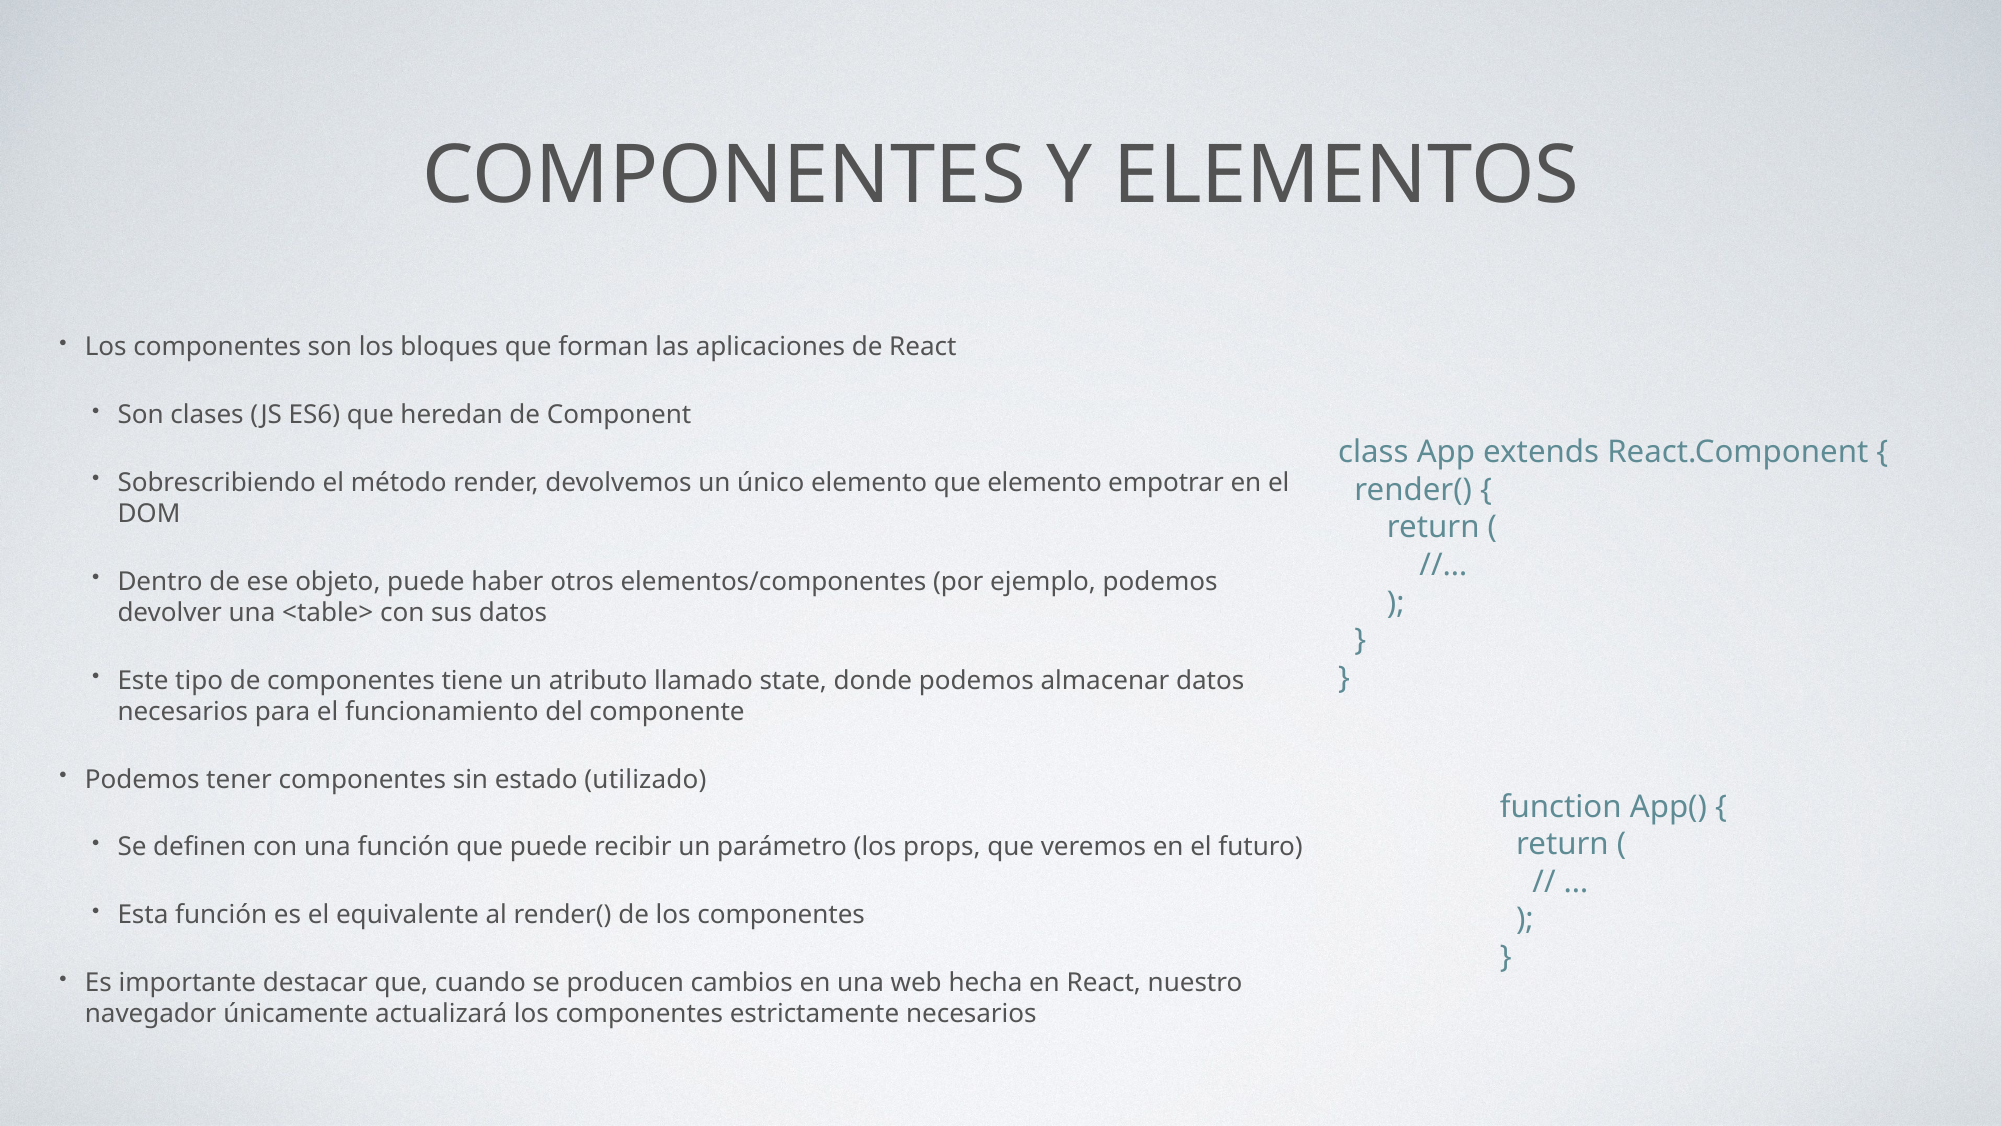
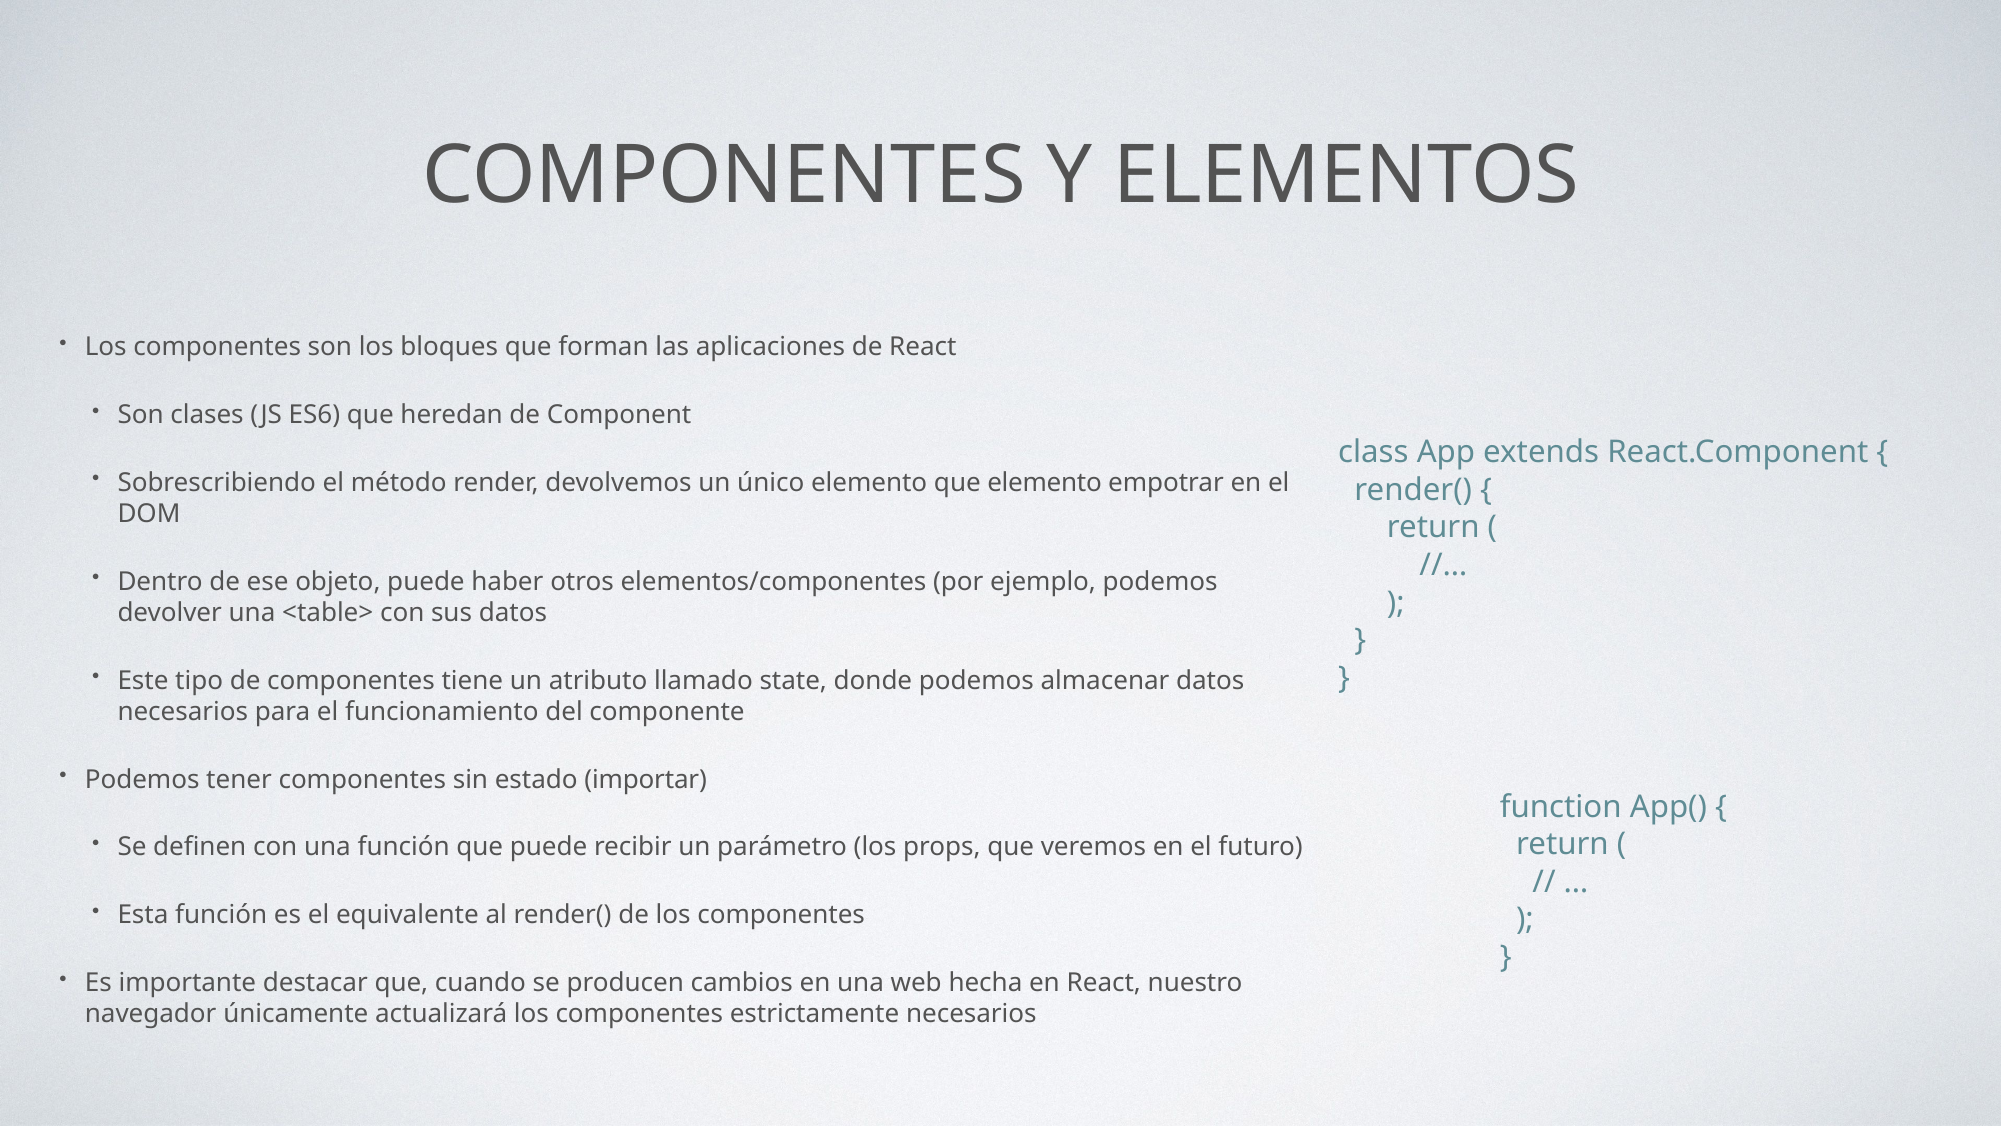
utilizado: utilizado -> importar
